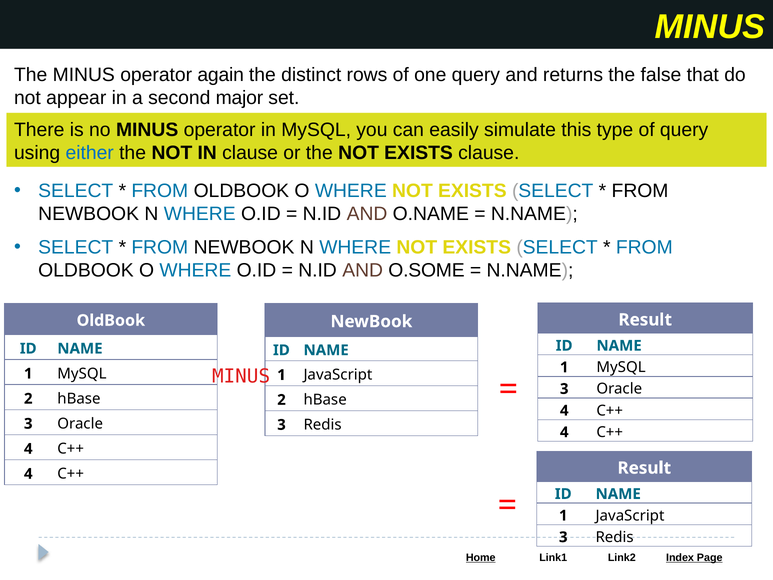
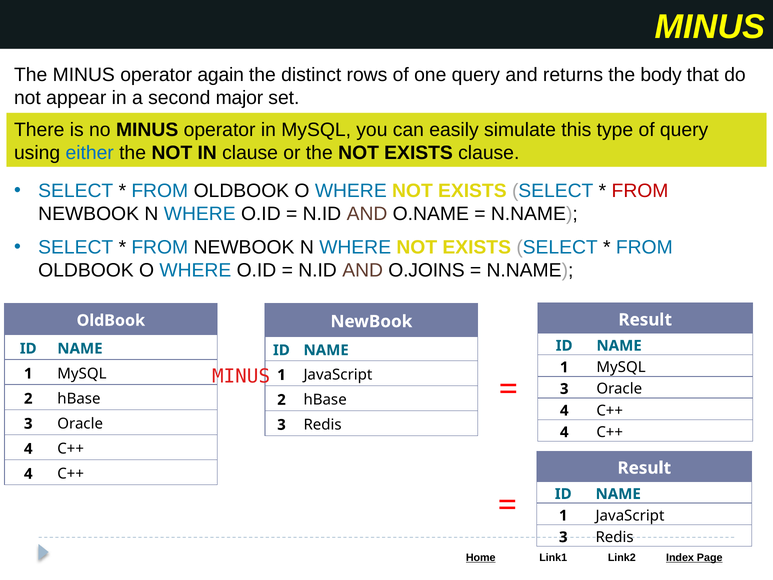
false: false -> body
FROM at (640, 191) colour: black -> red
O.SOME: O.SOME -> O.JOINS
